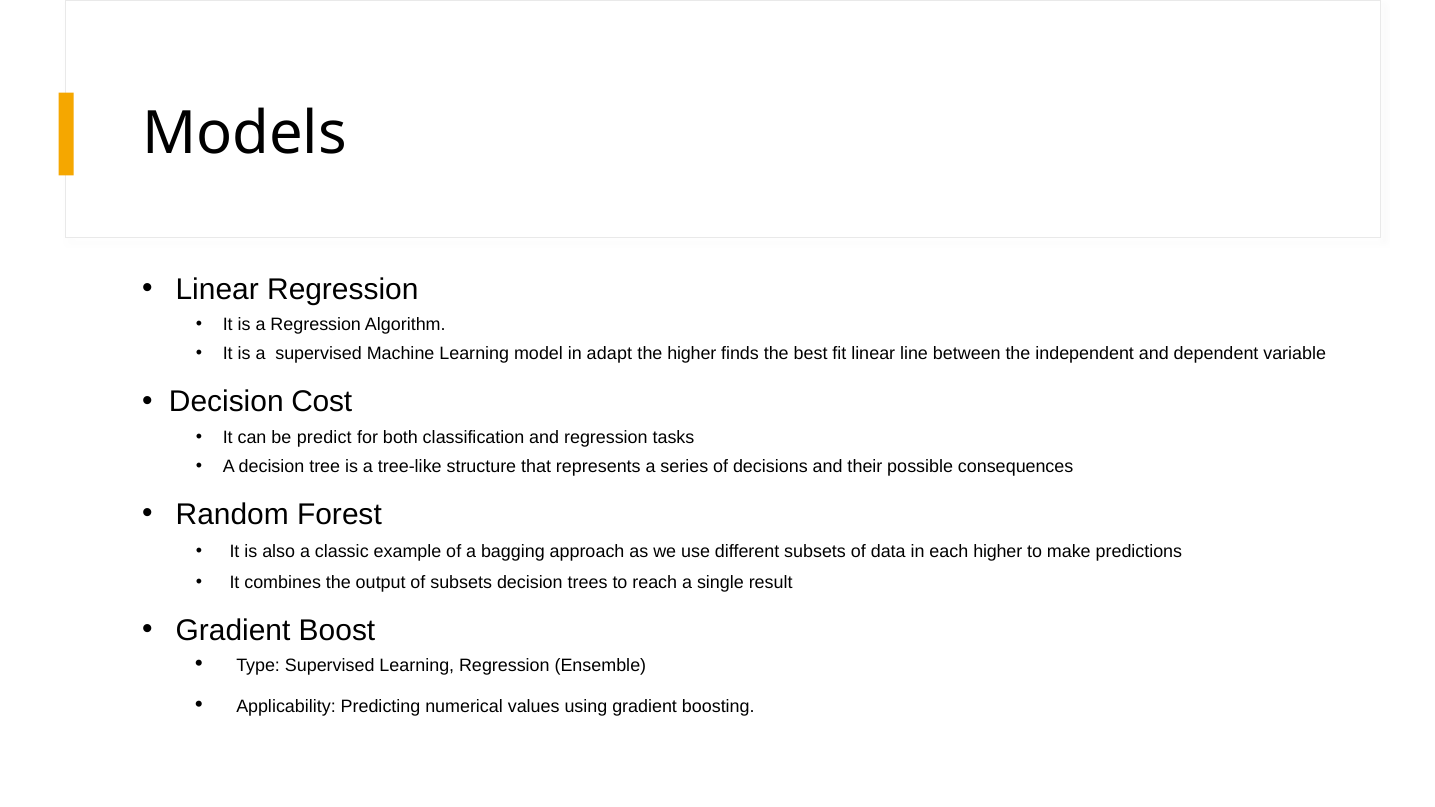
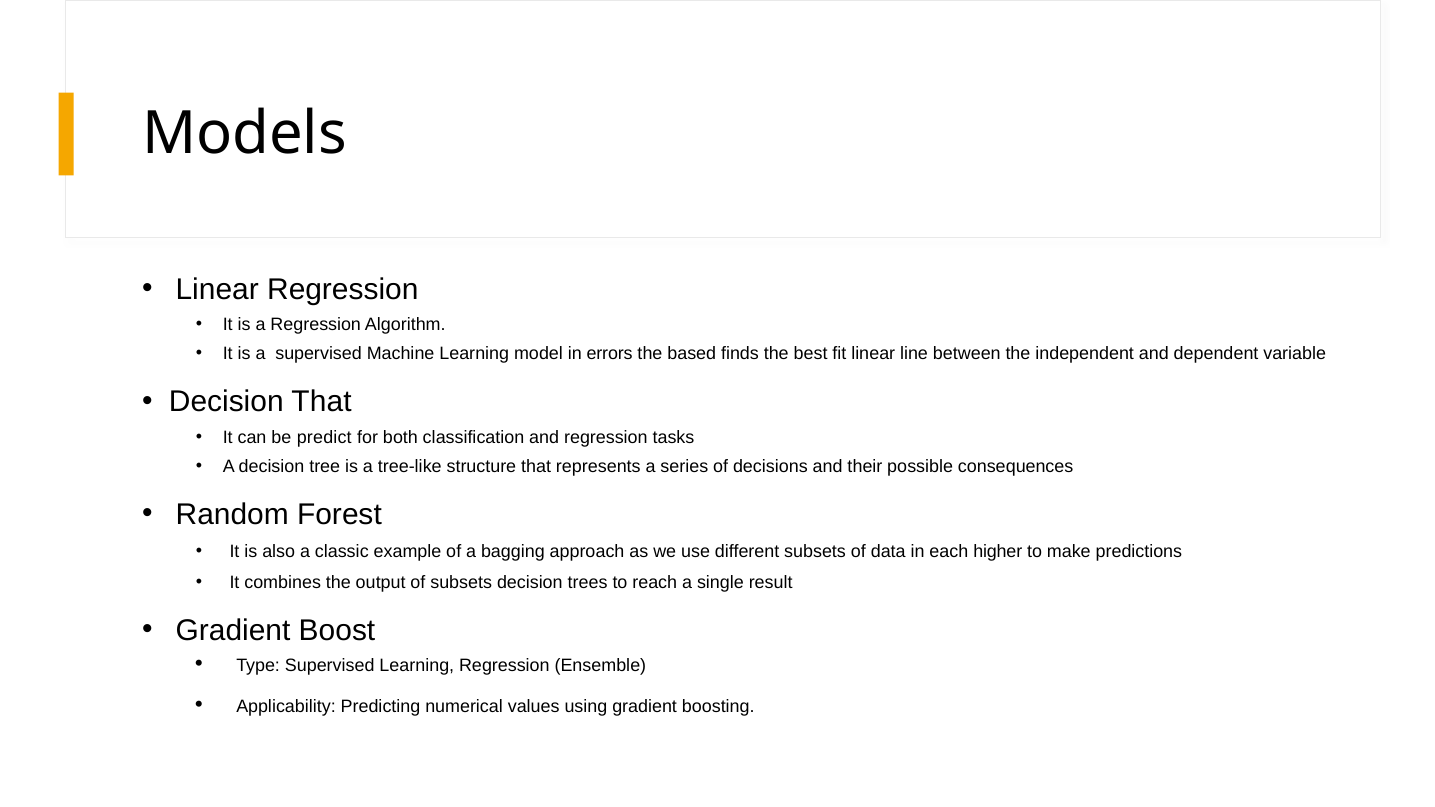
adapt: adapt -> errors
the higher: higher -> based
Decision Cost: Cost -> That
